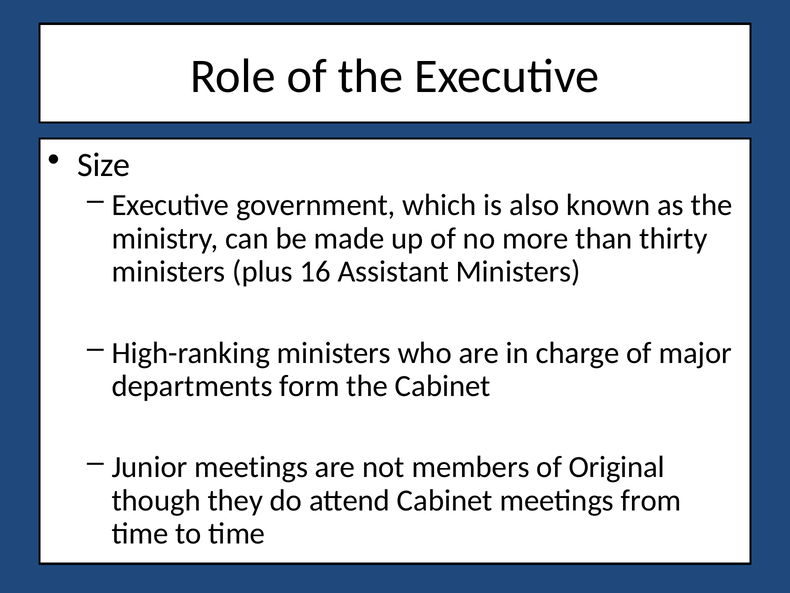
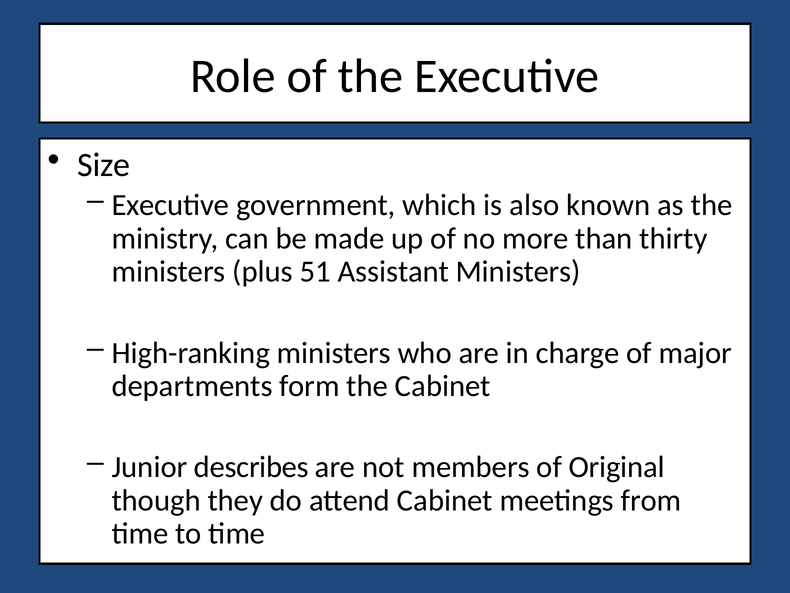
16: 16 -> 51
Junior meetings: meetings -> describes
